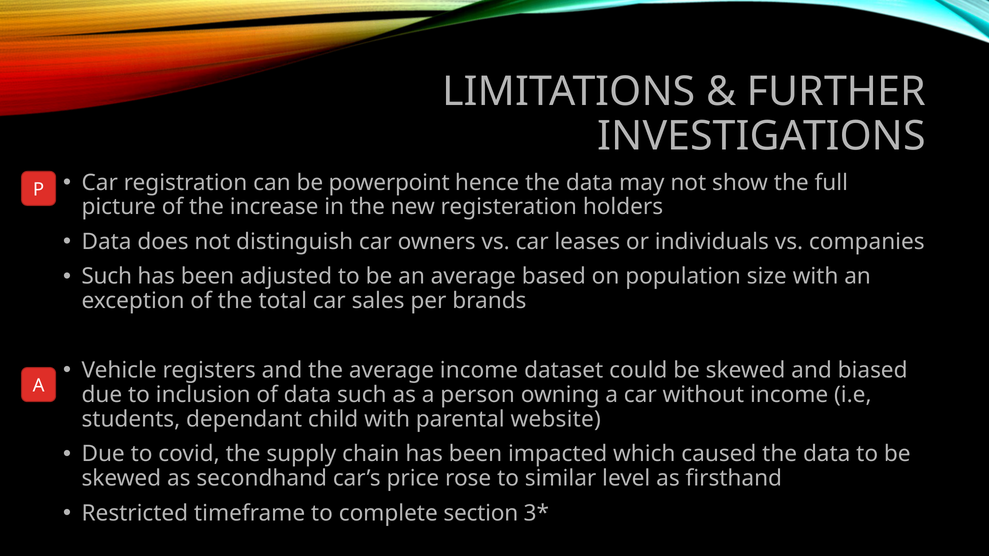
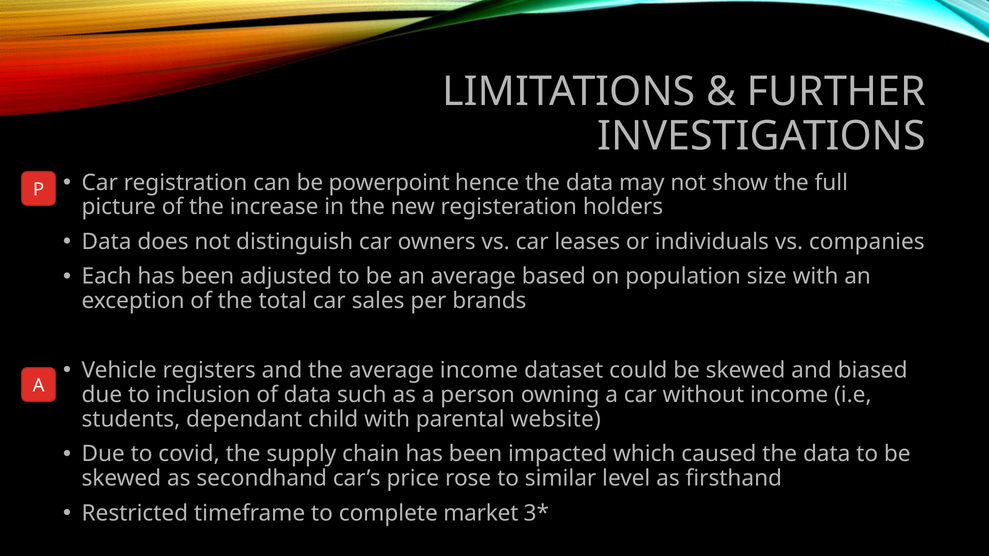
Such at (107, 277): Such -> Each
section: section -> market
